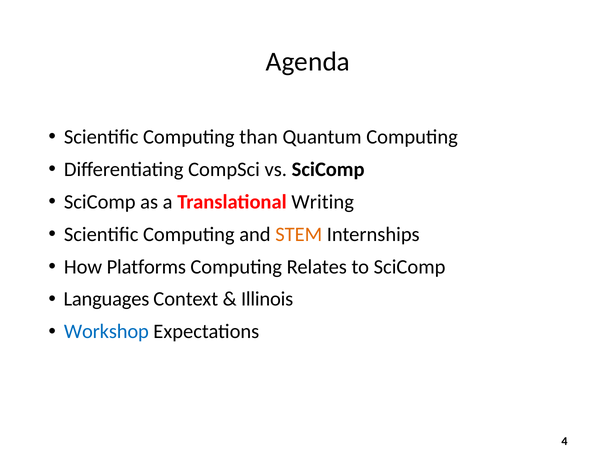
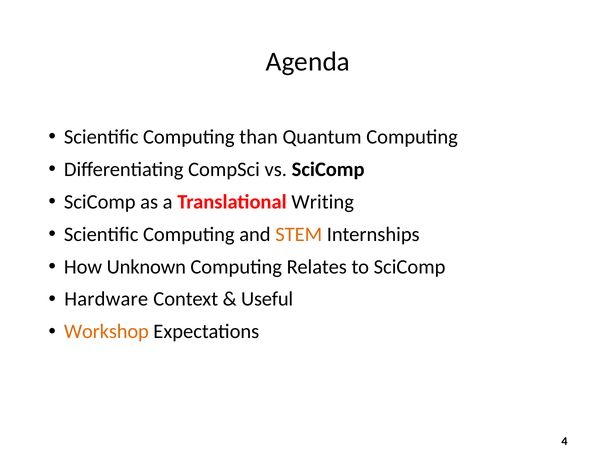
Platforms: Platforms -> Unknown
Languages: Languages -> Hardware
Illinois: Illinois -> Useful
Workshop colour: blue -> orange
